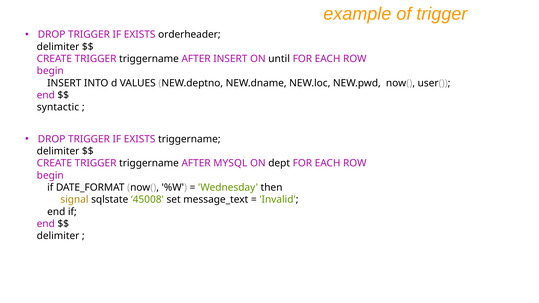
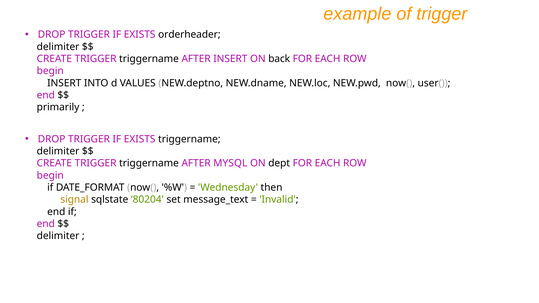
until: until -> back
syntactic: syntactic -> primarily
45008: 45008 -> 80204
